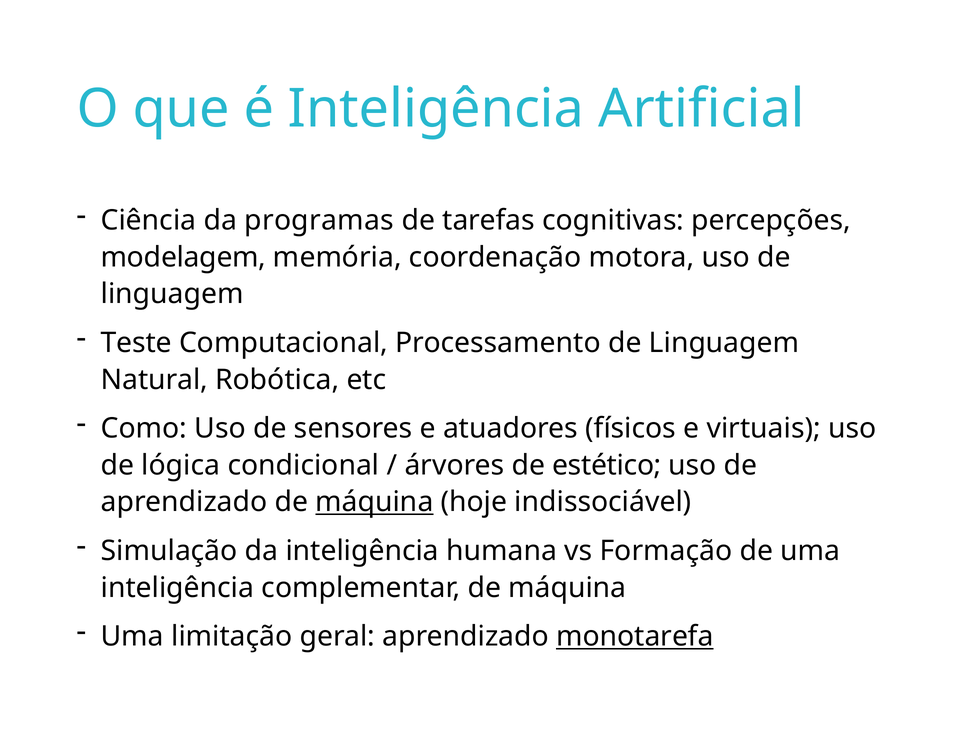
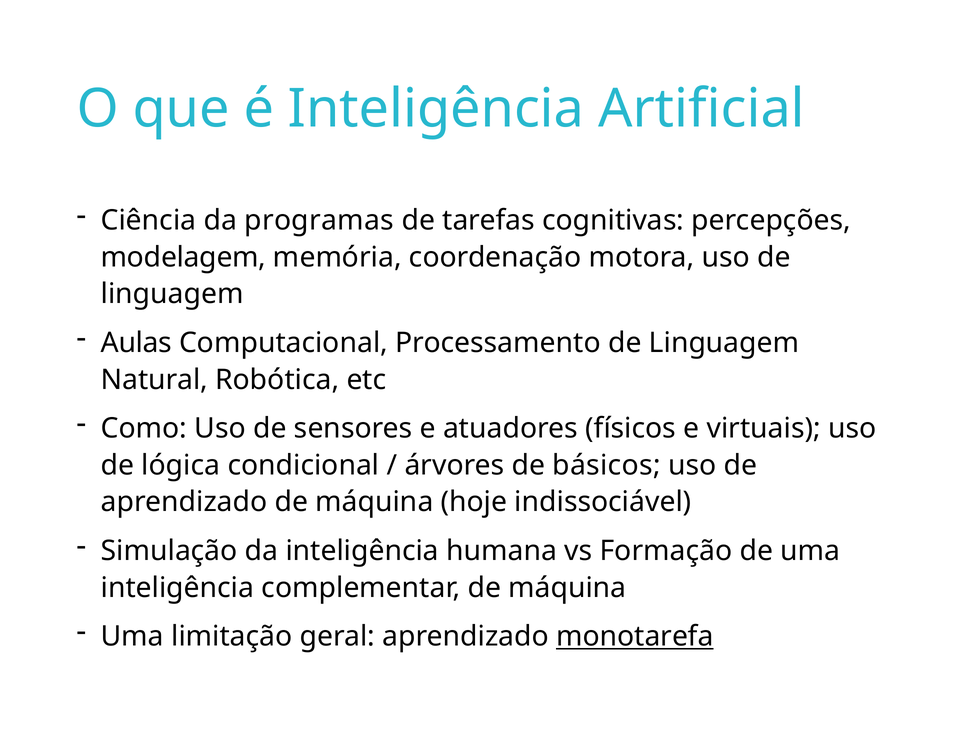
Teste: Teste -> Aulas
estético: estético -> básicos
máquina at (374, 502) underline: present -> none
